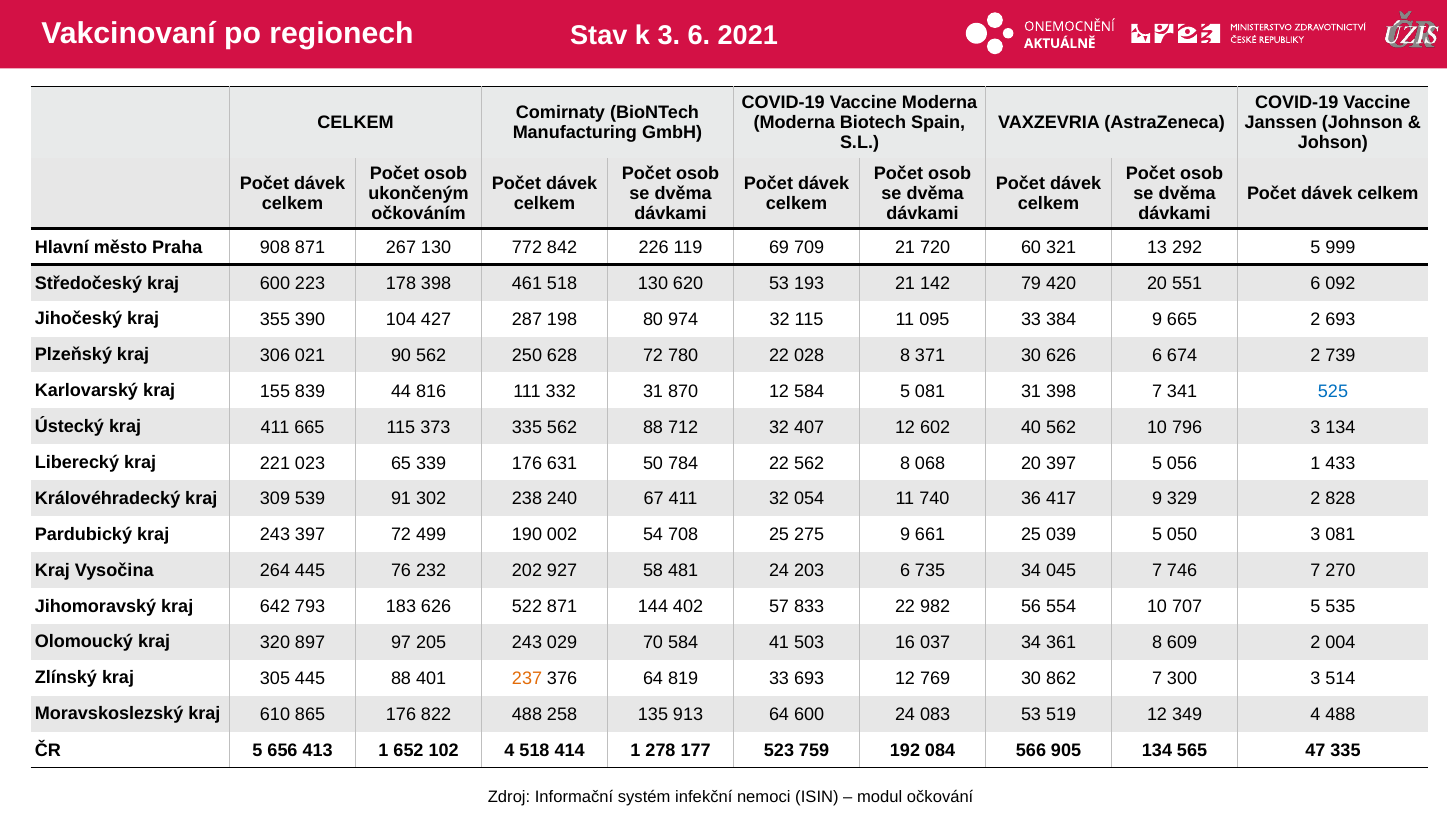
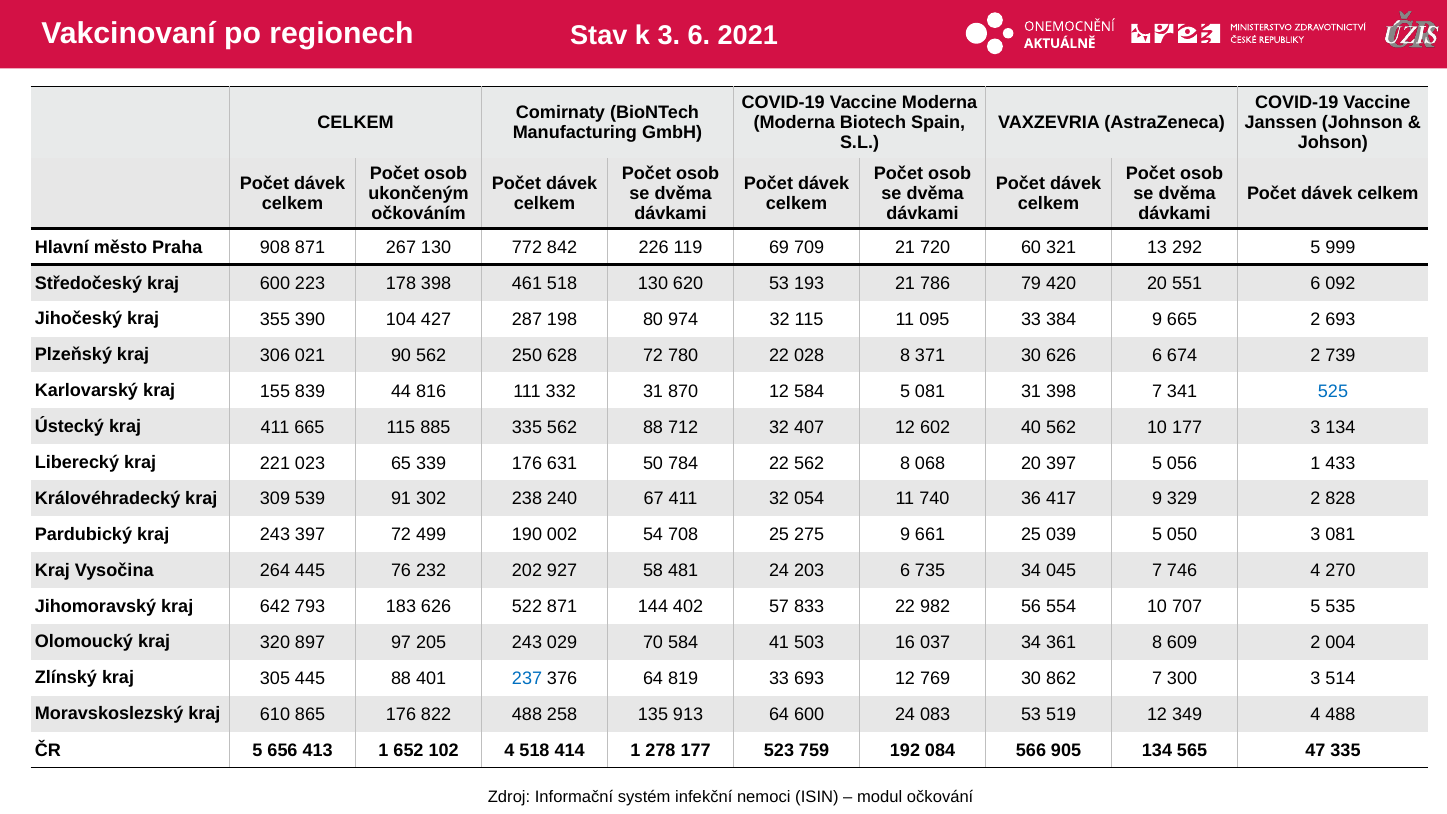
142: 142 -> 786
373: 373 -> 885
10 796: 796 -> 177
746 7: 7 -> 4
237 colour: orange -> blue
